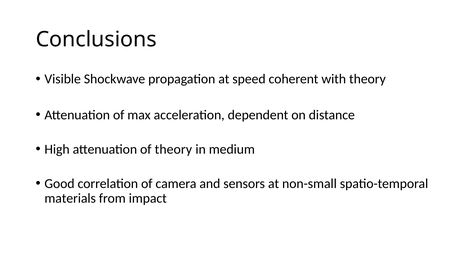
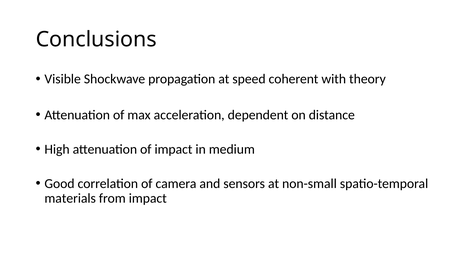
of theory: theory -> impact
